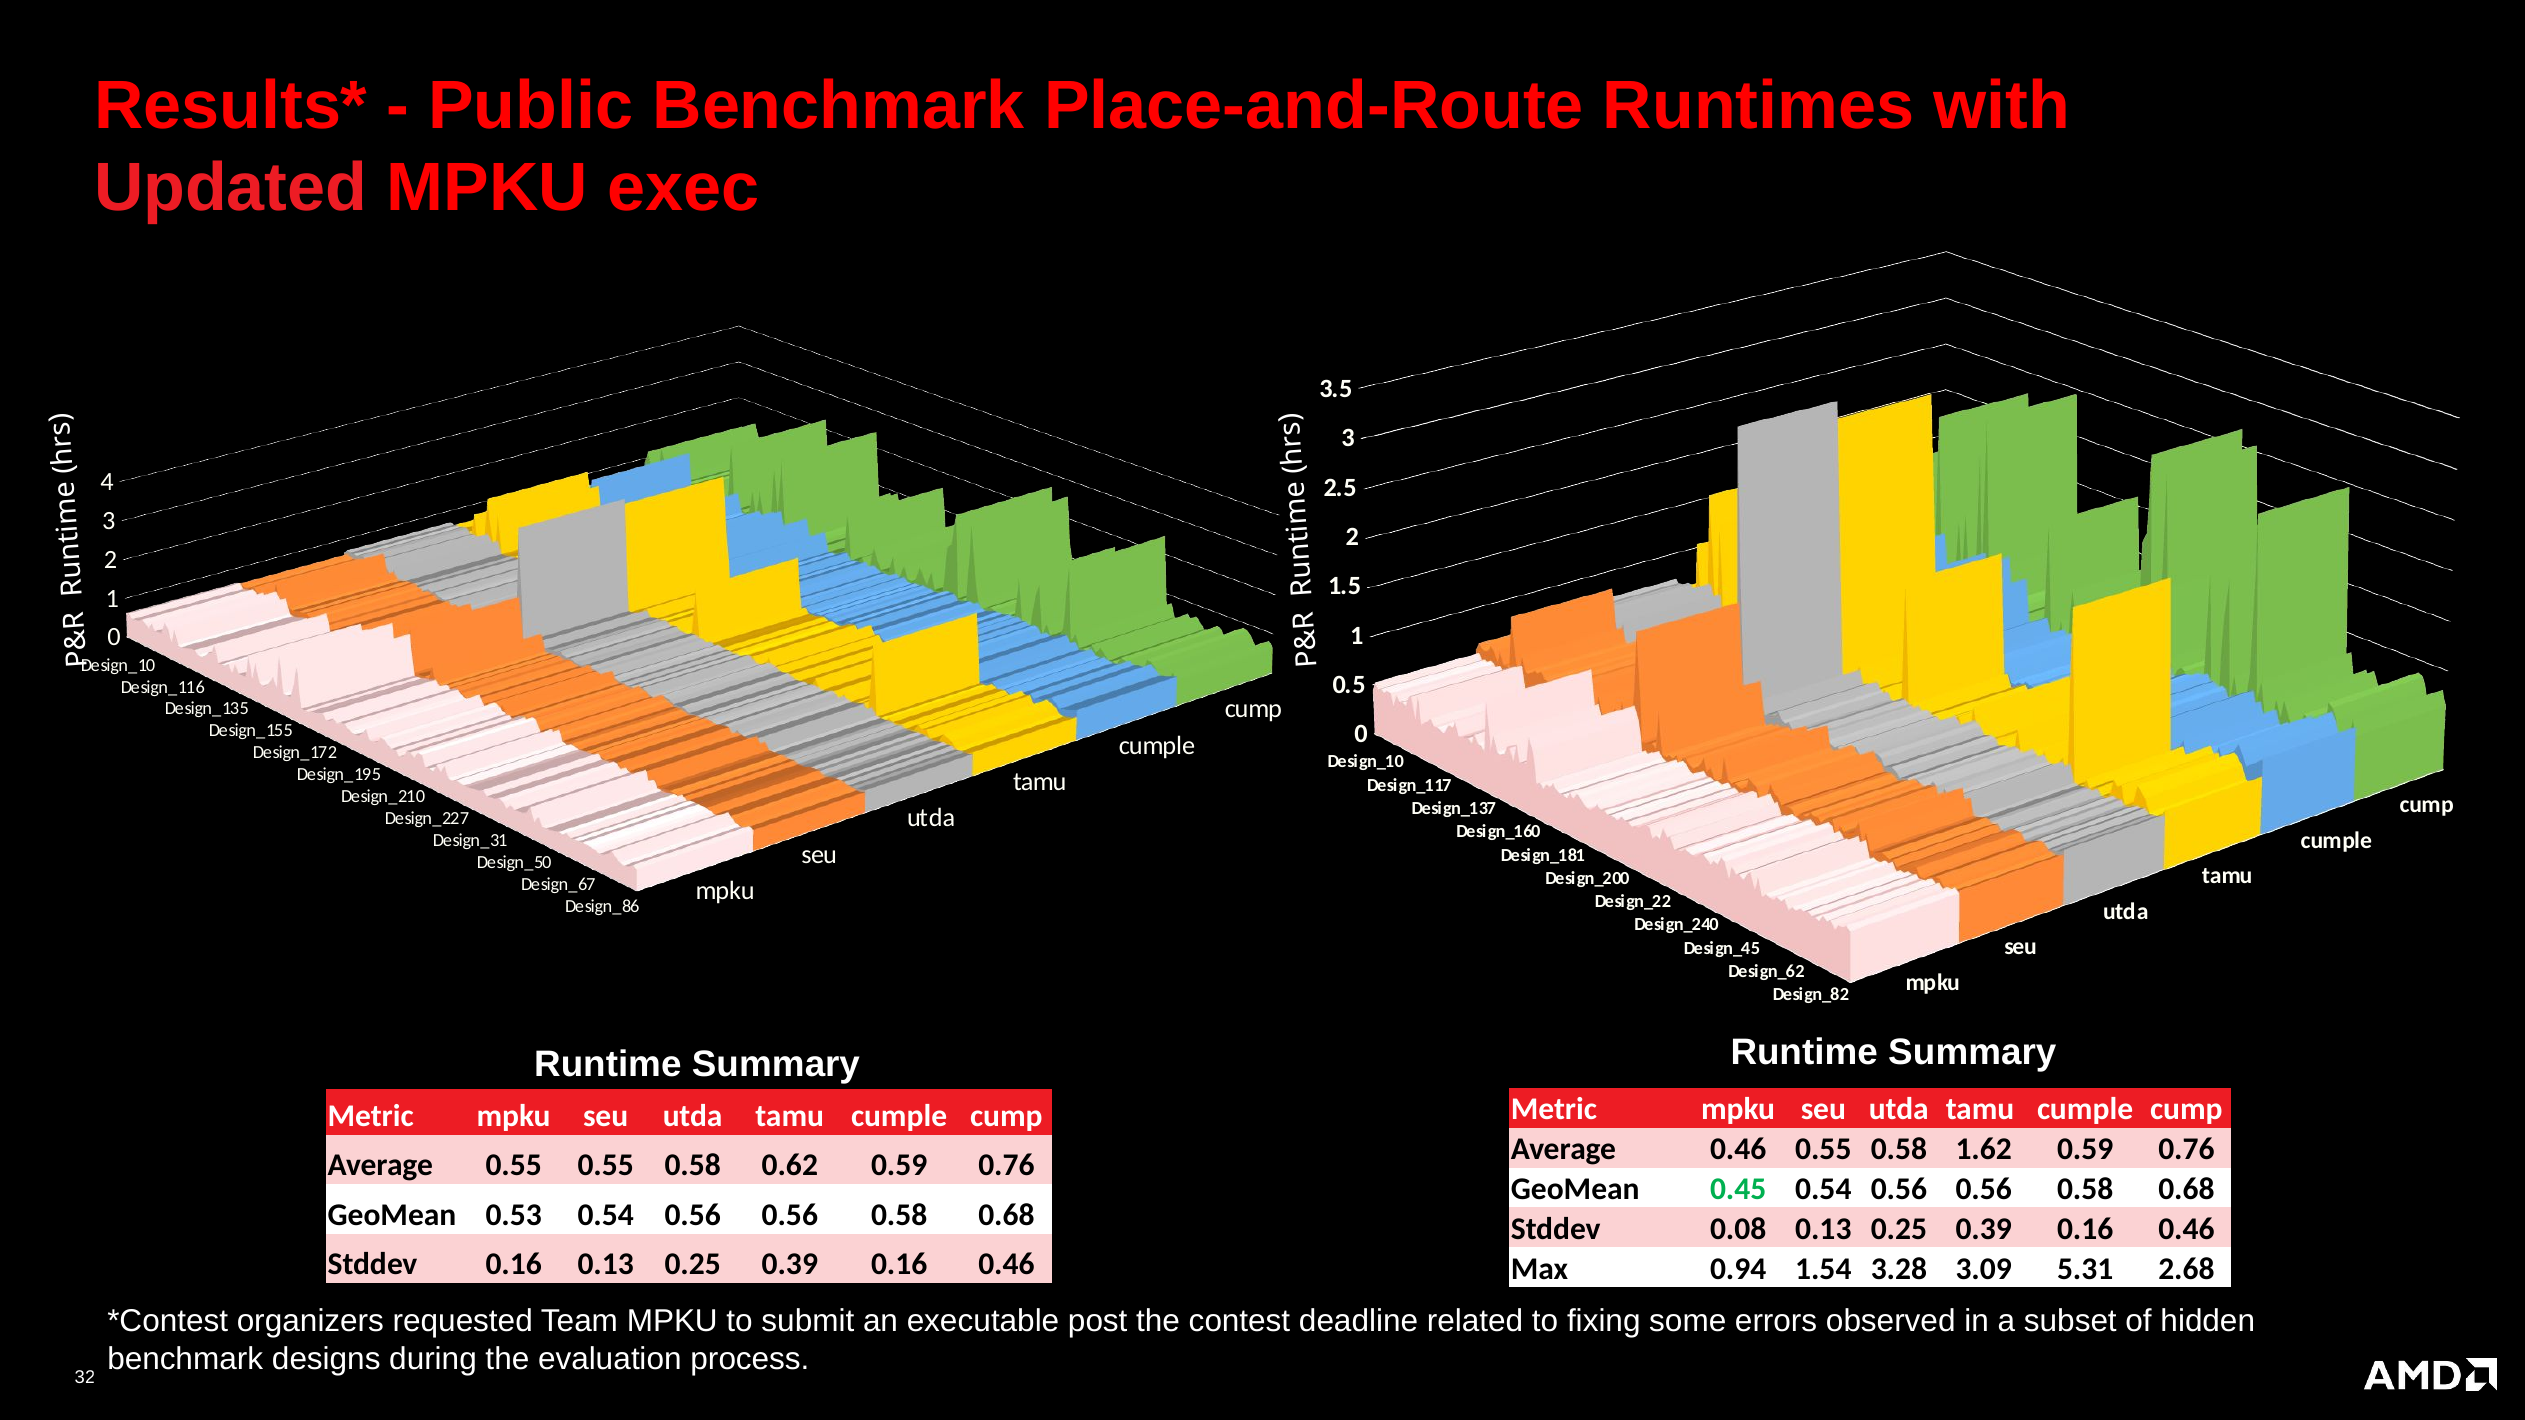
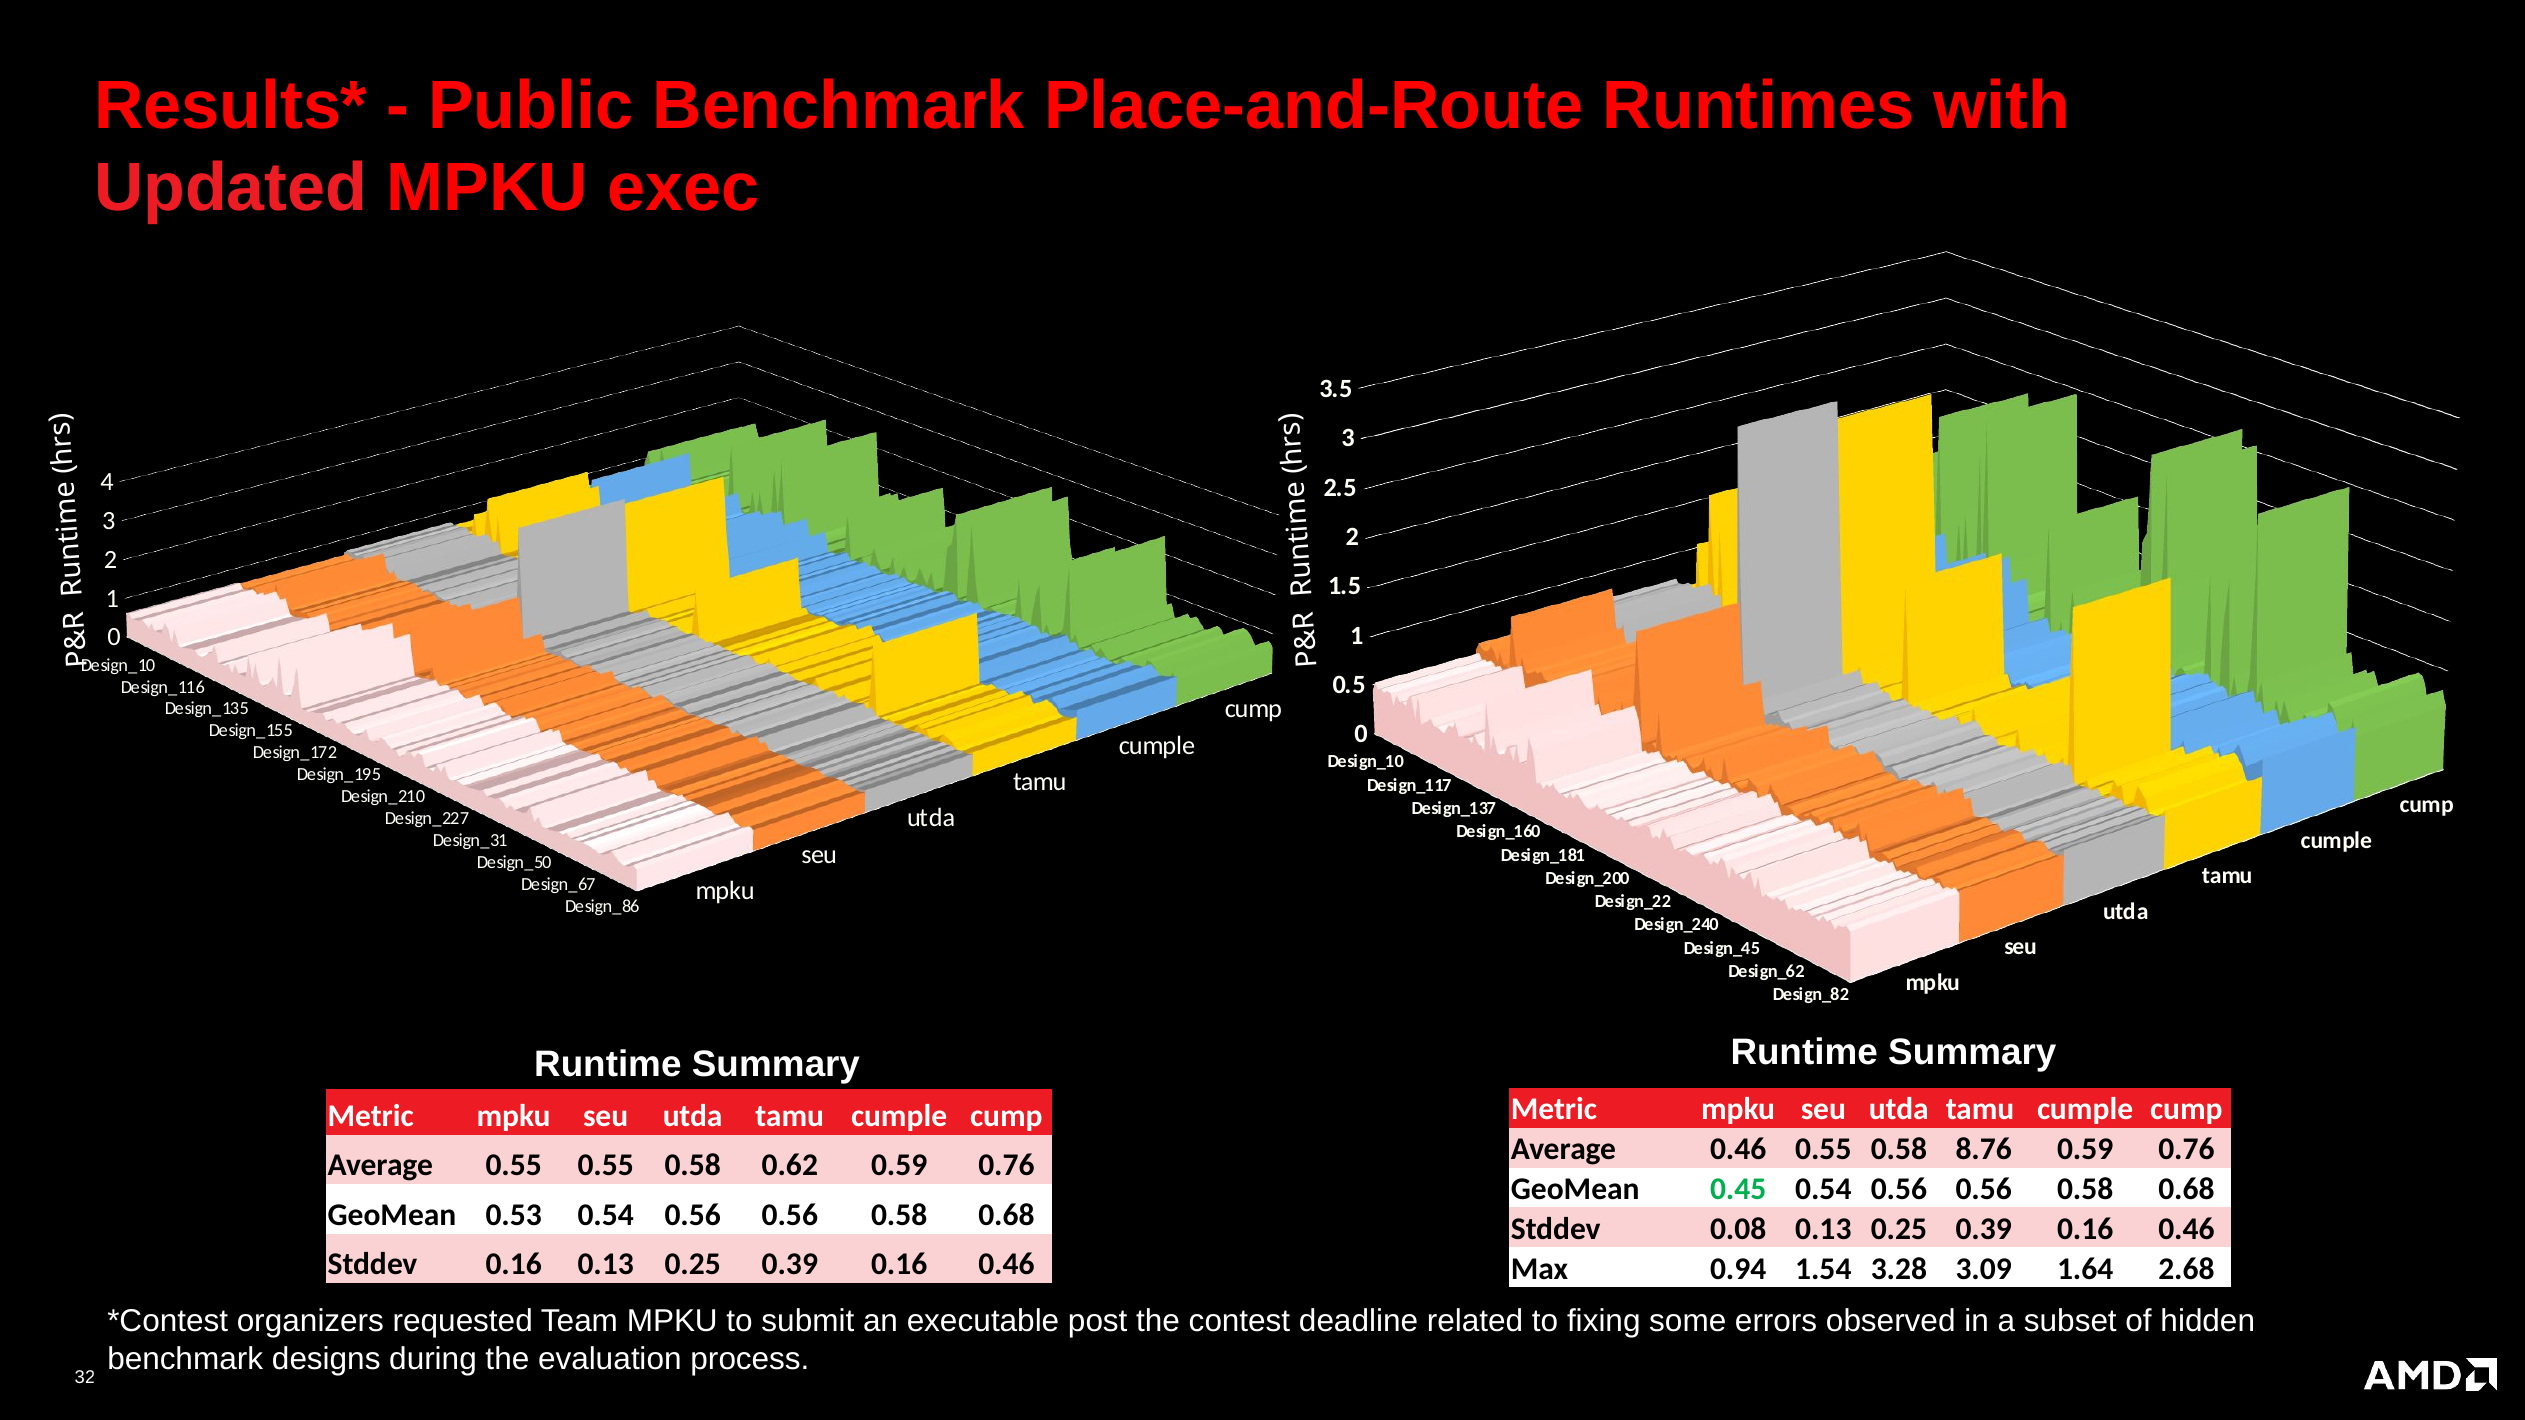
1.62: 1.62 -> 8.76
5.31: 5.31 -> 1.64
